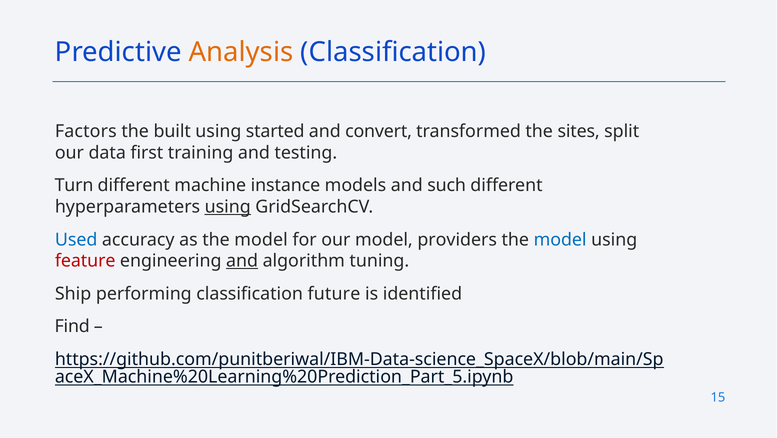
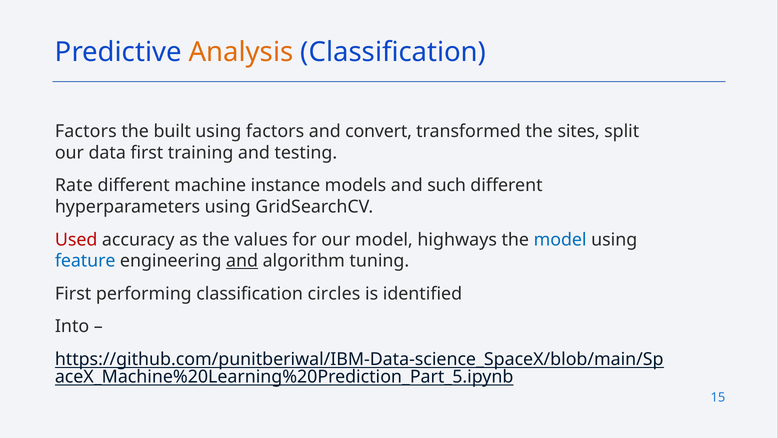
using started: started -> factors
Turn: Turn -> Rate
using at (228, 207) underline: present -> none
Used colour: blue -> red
as the model: model -> values
providers: providers -> highways
feature colour: red -> blue
Ship at (73, 294): Ship -> First
future: future -> circles
Find: Find -> Into
